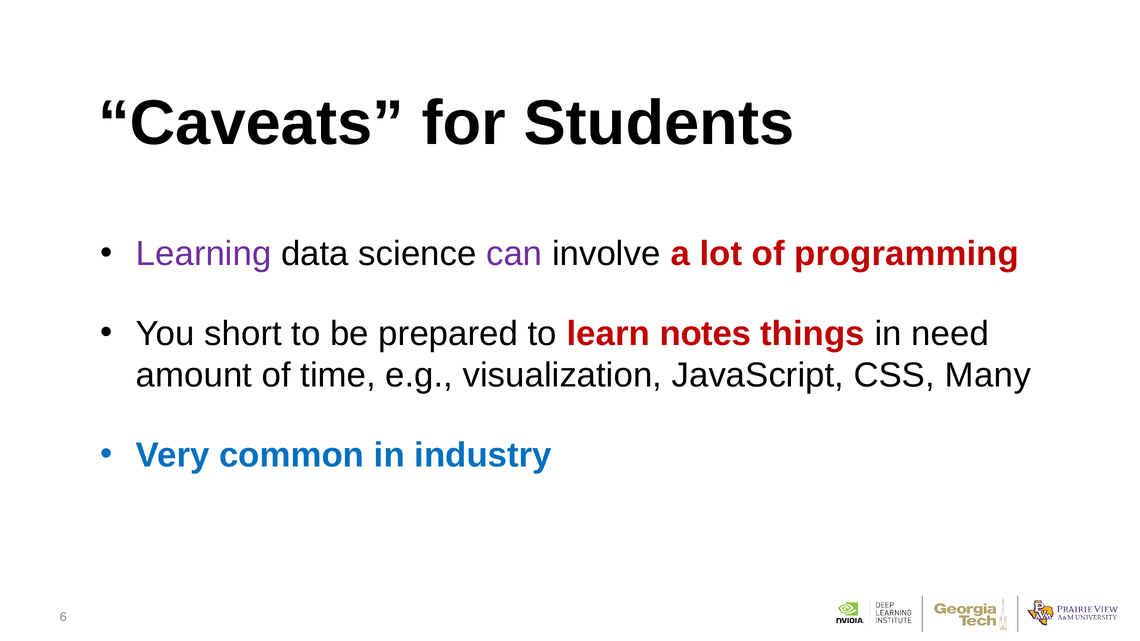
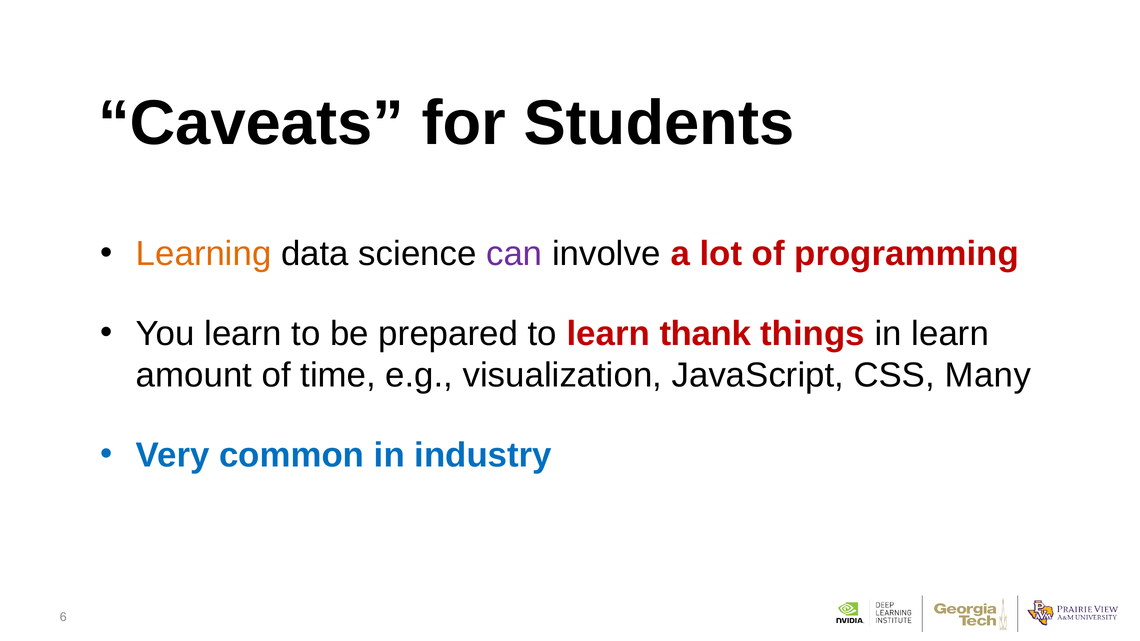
Learning colour: purple -> orange
You short: short -> learn
notes: notes -> thank
in need: need -> learn
